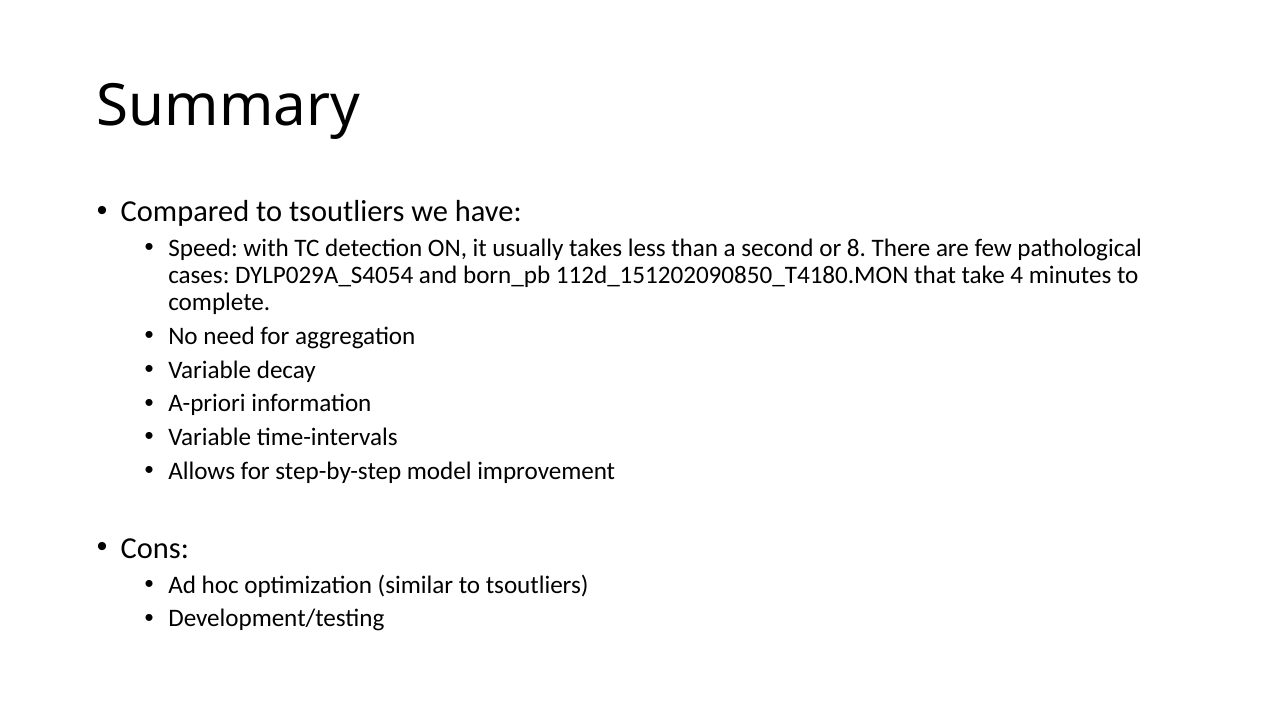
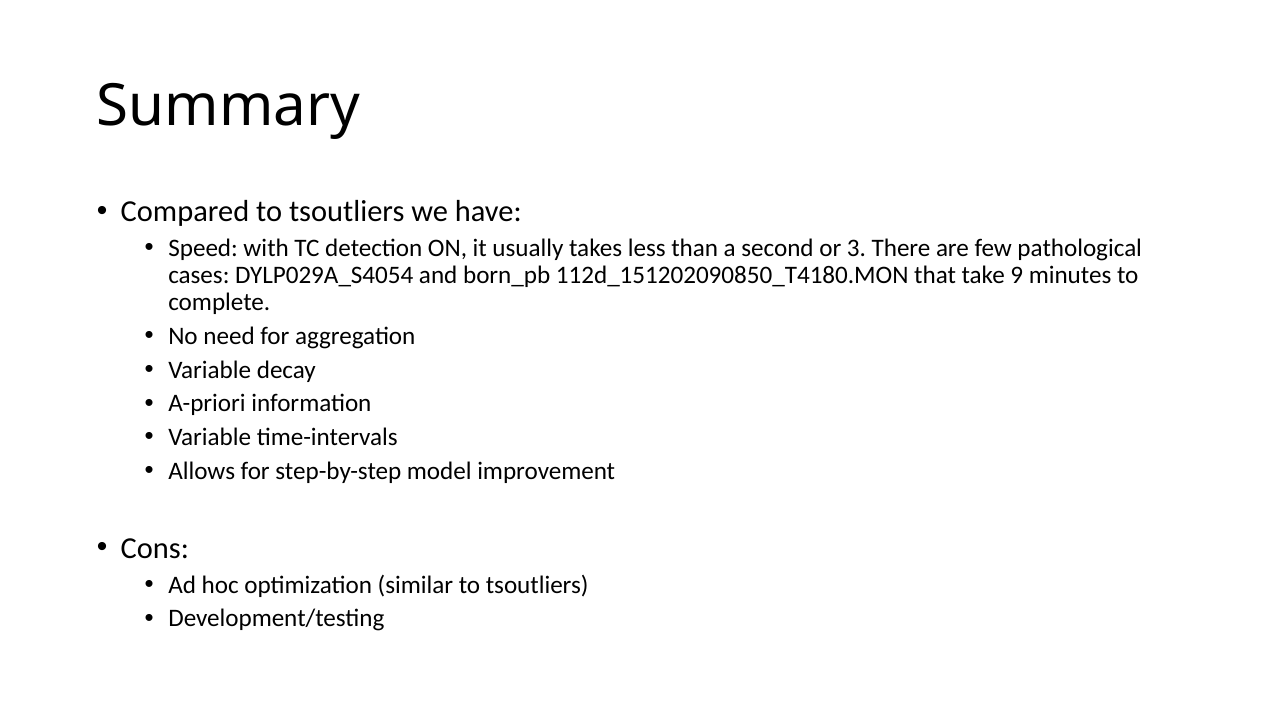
8: 8 -> 3
4: 4 -> 9
